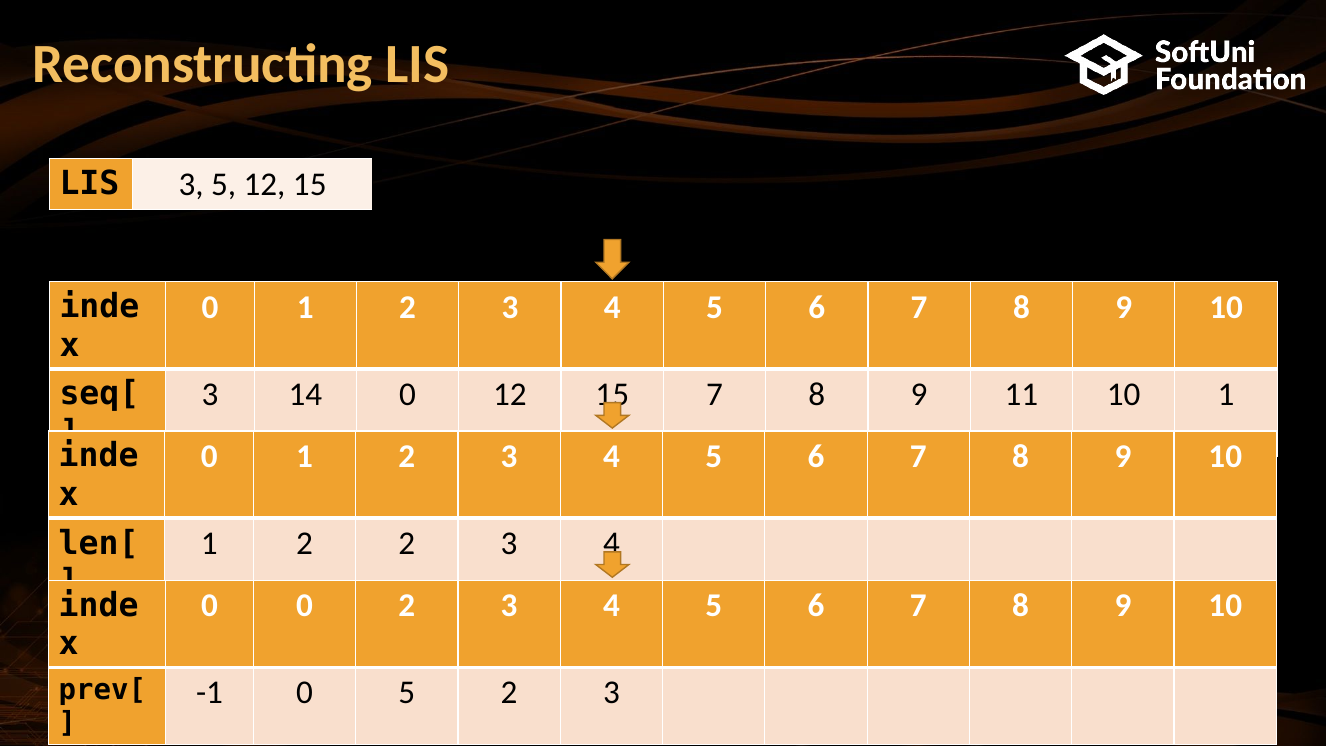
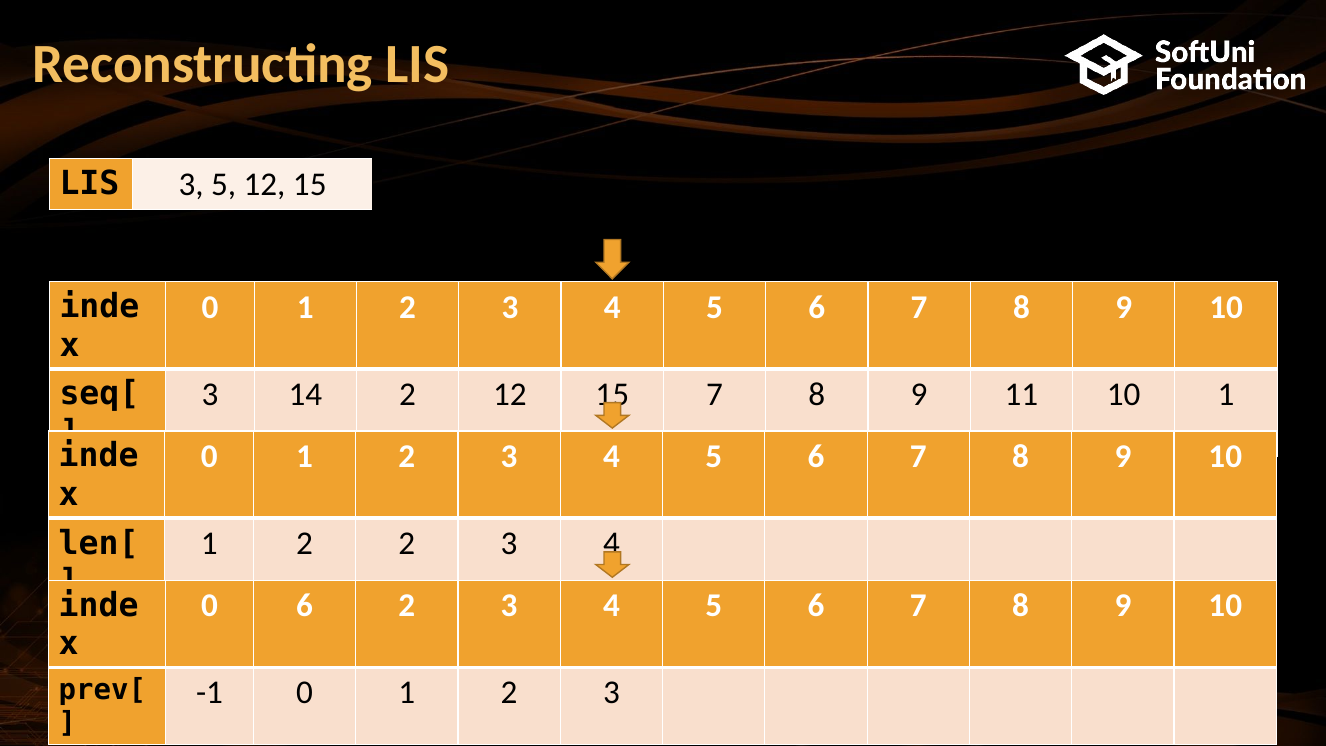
14 0: 0 -> 2
0 0: 0 -> 6
-1 0 5: 5 -> 1
